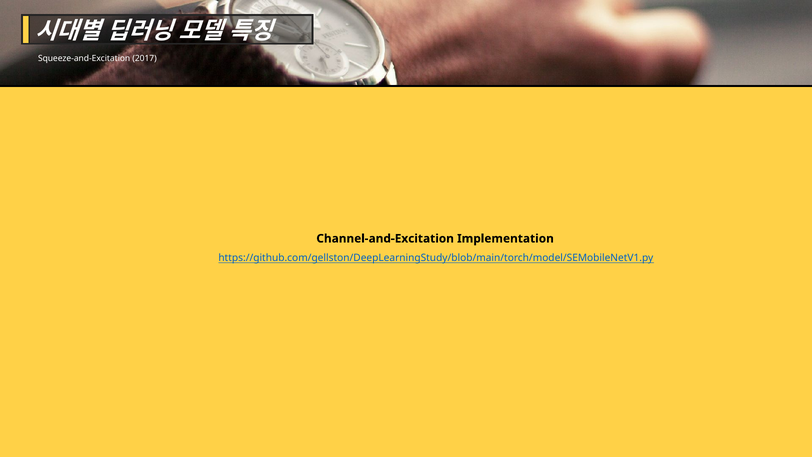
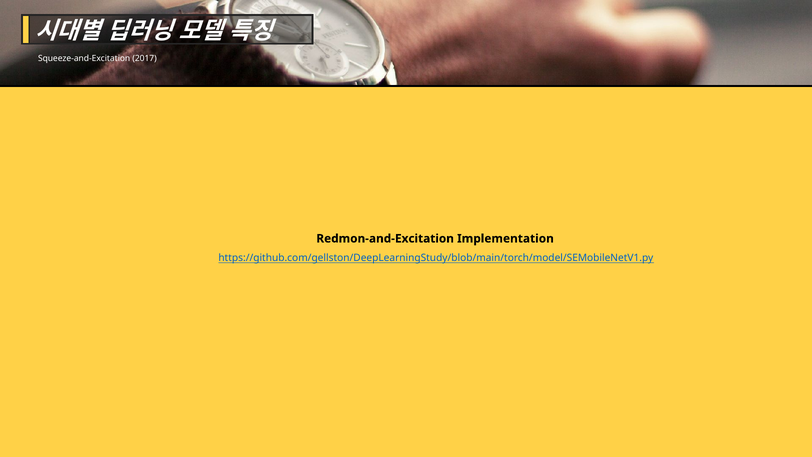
Channel-and-Excitation: Channel-and-Excitation -> Redmon-and-Excitation
